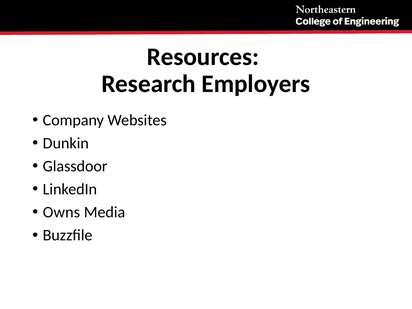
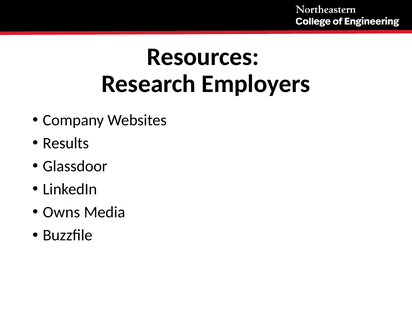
Dunkin: Dunkin -> Results
